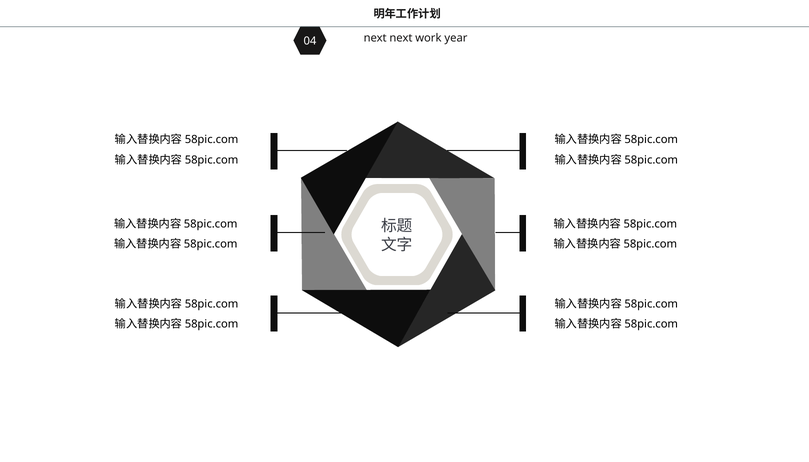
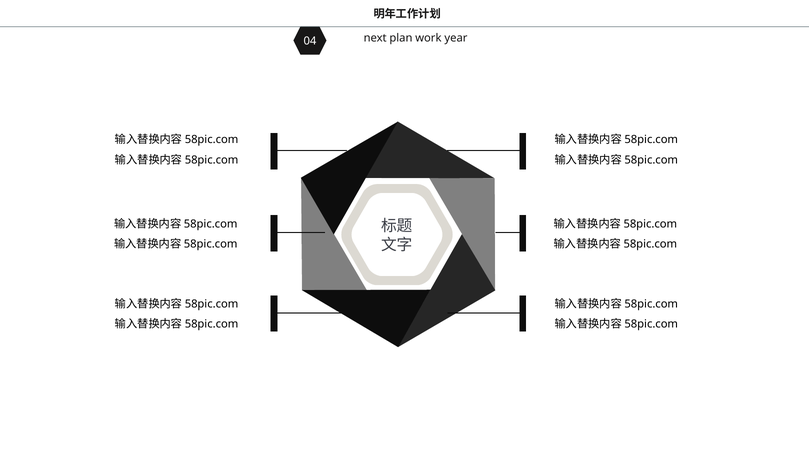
next next: next -> plan
